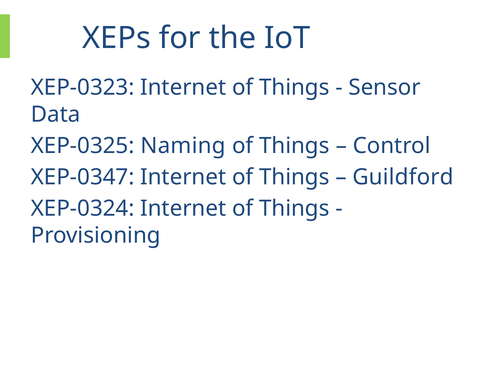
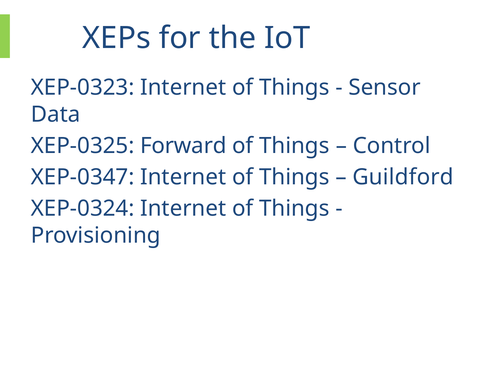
Naming: Naming -> Forward
